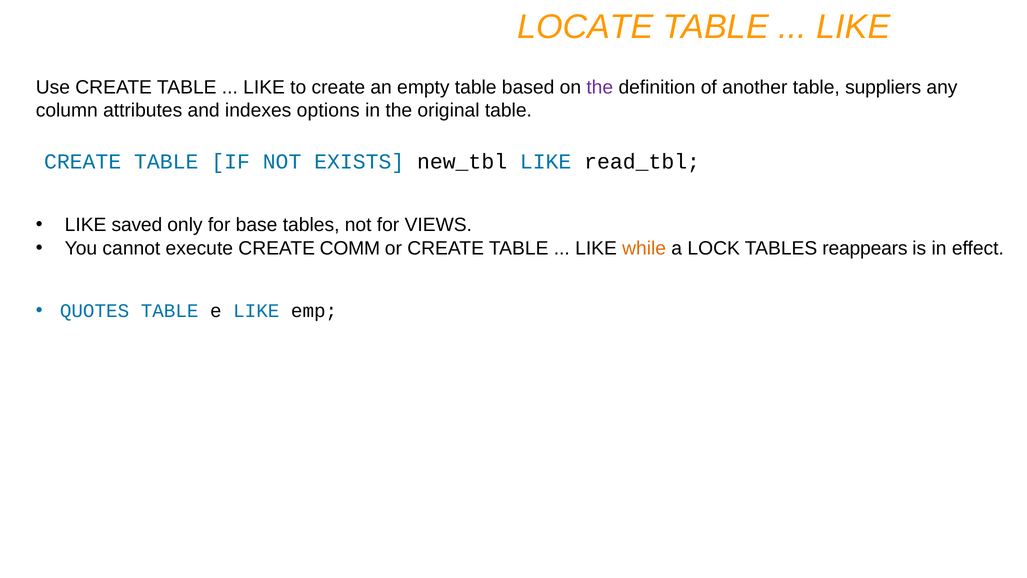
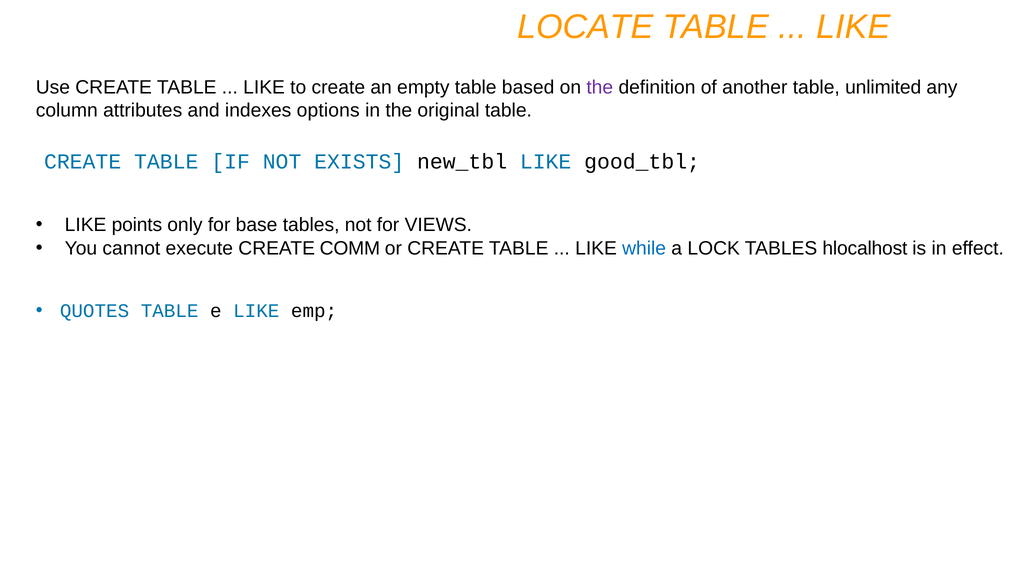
suppliers: suppliers -> unlimited
read_tbl: read_tbl -> good_tbl
saved: saved -> points
while colour: orange -> blue
reappears: reappears -> hlocalhost
